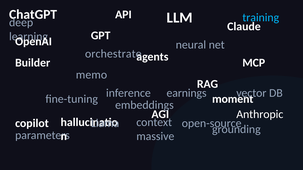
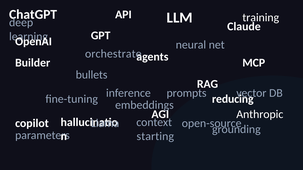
training colour: light blue -> white
memo: memo -> bullets
earnings: earnings -> prompts
moment: moment -> reducing
massive: massive -> starting
